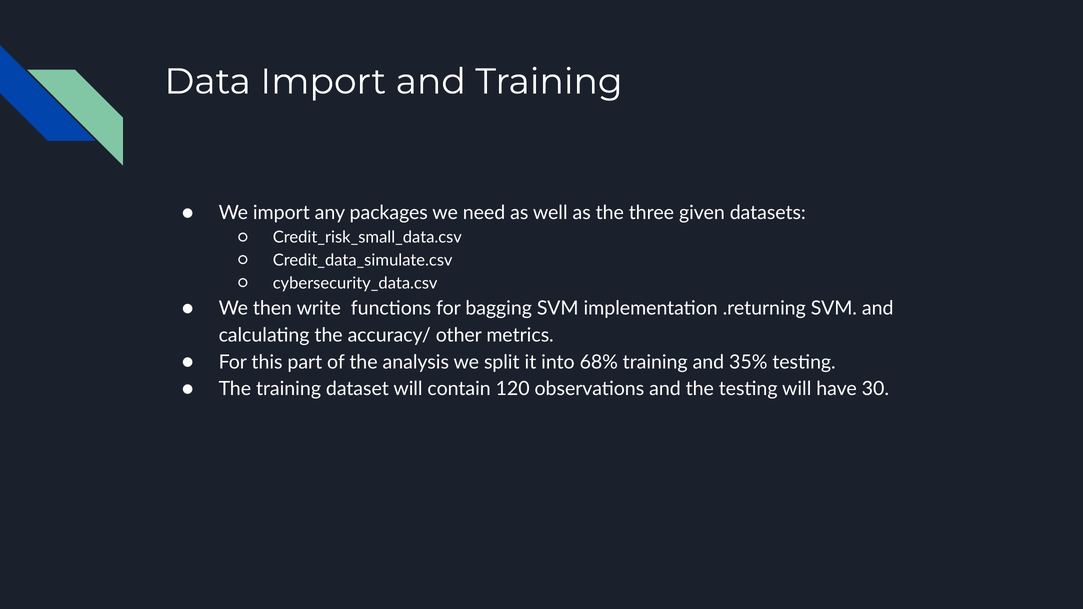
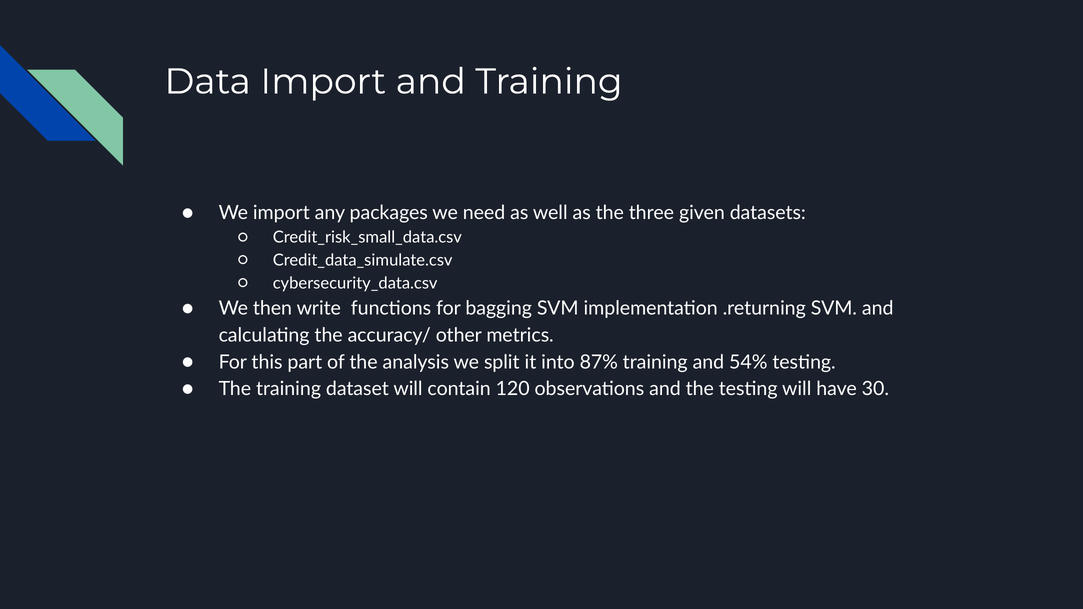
68%: 68% -> 87%
35%: 35% -> 54%
